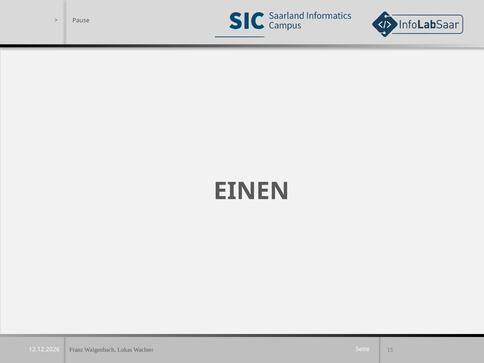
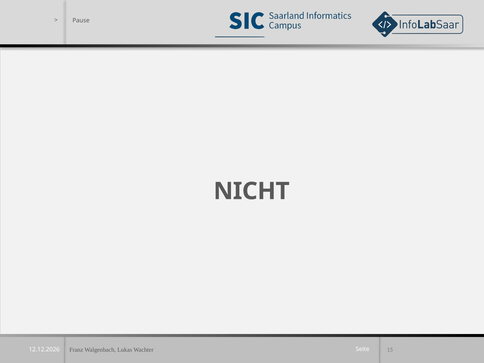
EINEN: EINEN -> NICHT
